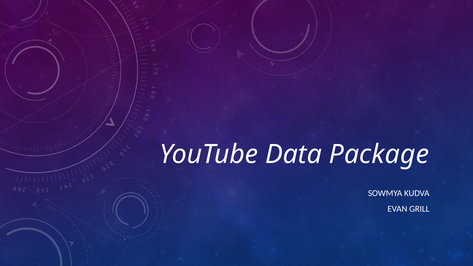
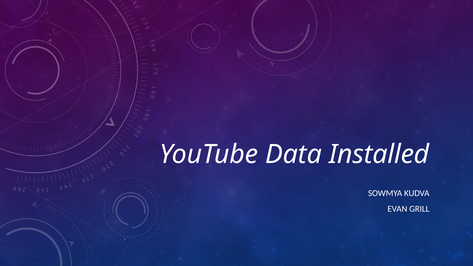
Package: Package -> Installed
